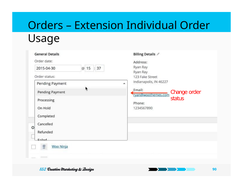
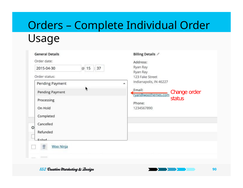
Extension: Extension -> Complete
